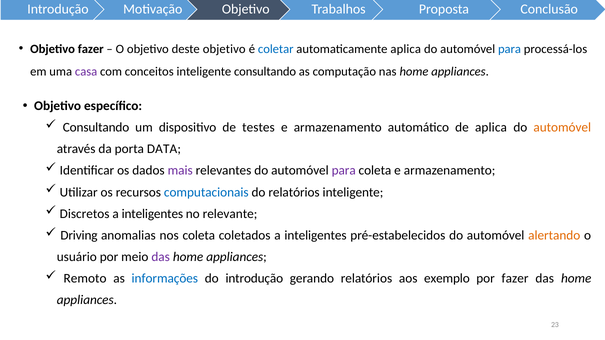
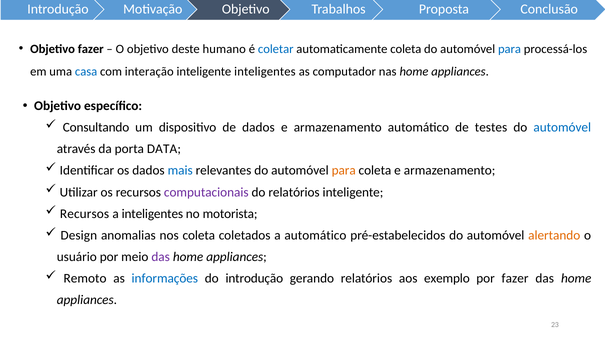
deste objetivo: objetivo -> humano
automaticamente aplica: aplica -> coleta
casa colour: purple -> blue
conceitos: conceitos -> interação
inteligente consultando: consultando -> inteligentes
computação: computação -> computador
de testes: testes -> dados
de aplica: aplica -> testes
automóvel at (562, 128) colour: orange -> blue
mais colour: purple -> blue
para at (344, 171) colour: purple -> orange
computacionais colour: blue -> purple
Discretos at (85, 214): Discretos -> Recursos
relevante: relevante -> motorista
Driving: Driving -> Design
coletados a inteligentes: inteligentes -> automático
